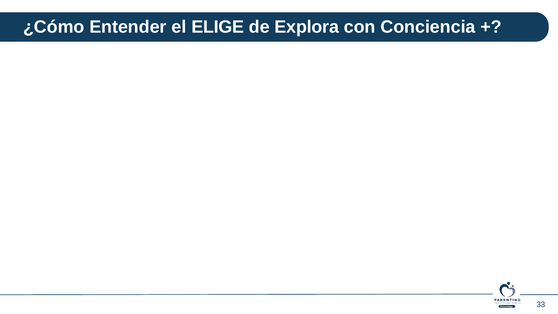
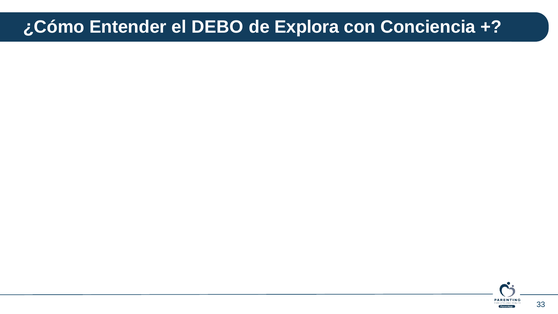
ELIGE: ELIGE -> DEBO
